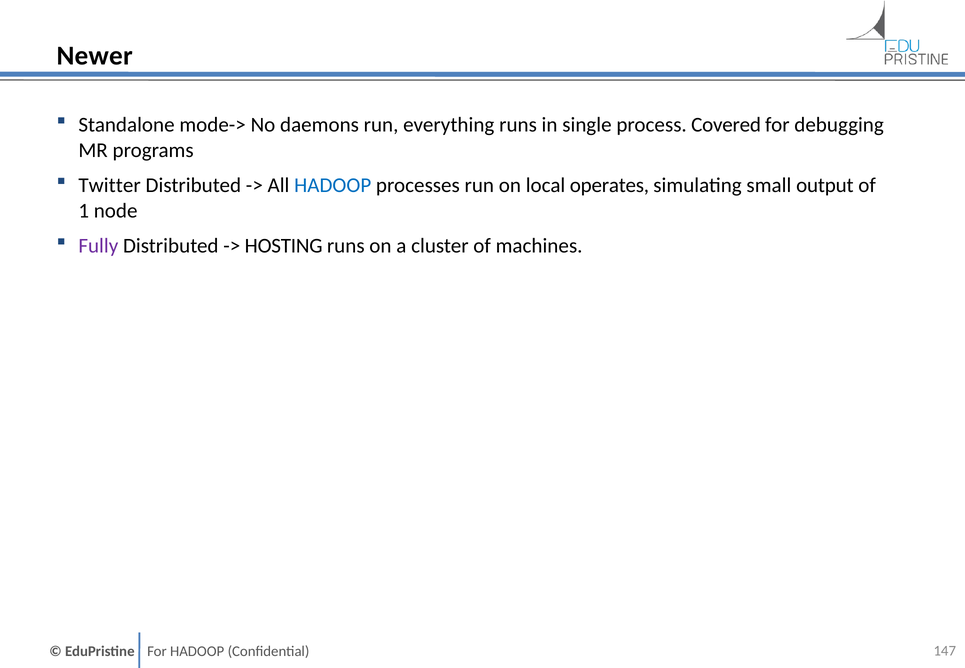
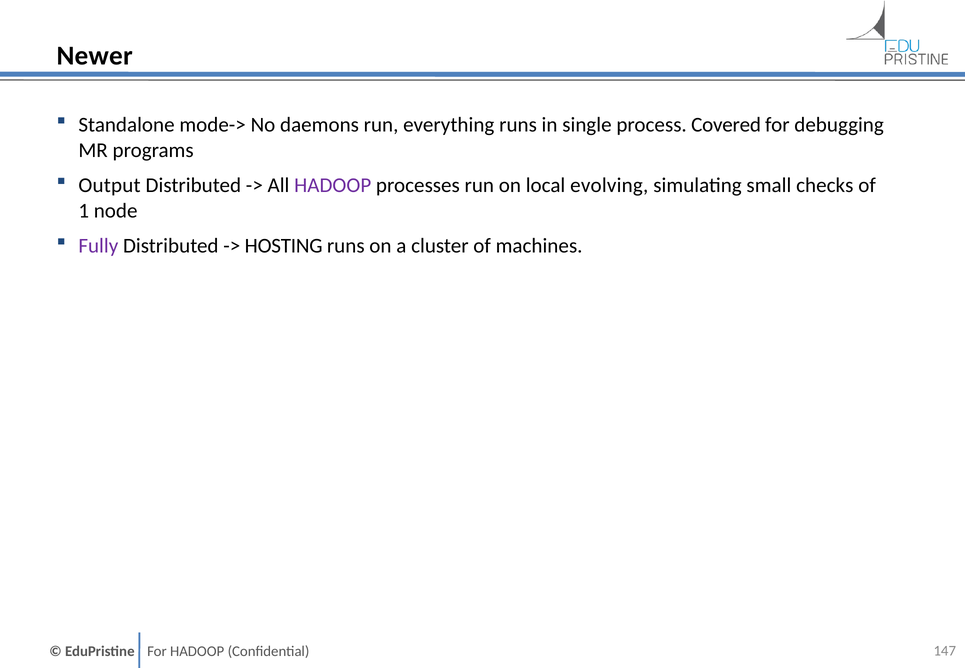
Twitter: Twitter -> Output
HADOOP at (333, 185) colour: blue -> purple
operates: operates -> evolving
output: output -> checks
